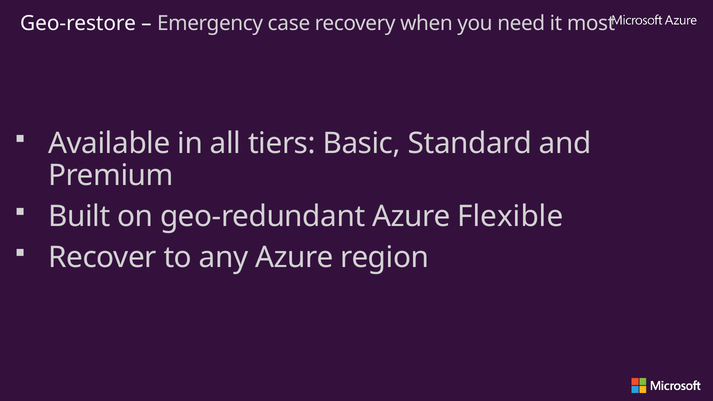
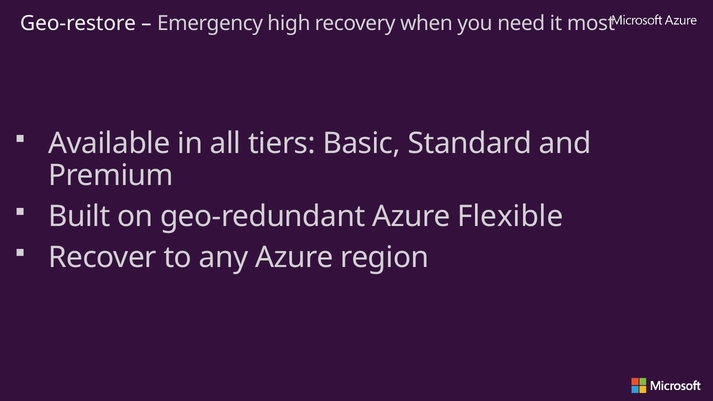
case: case -> high
